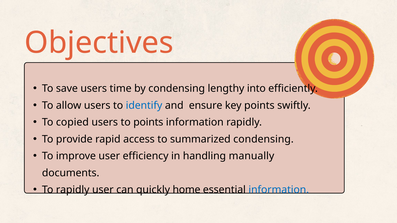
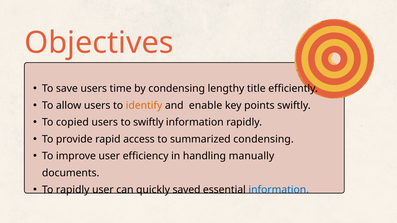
into: into -> title
identify colour: blue -> orange
ensure: ensure -> enable
to points: points -> swiftly
home: home -> saved
